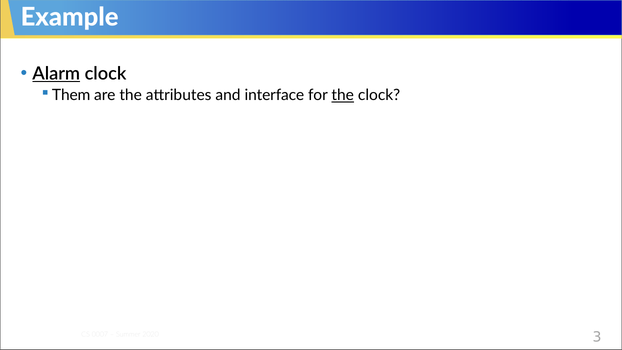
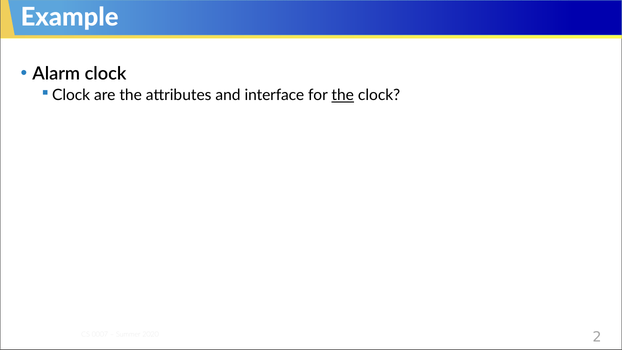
Alarm underline: present -> none
Them at (71, 95): Them -> Clock
3: 3 -> 2
